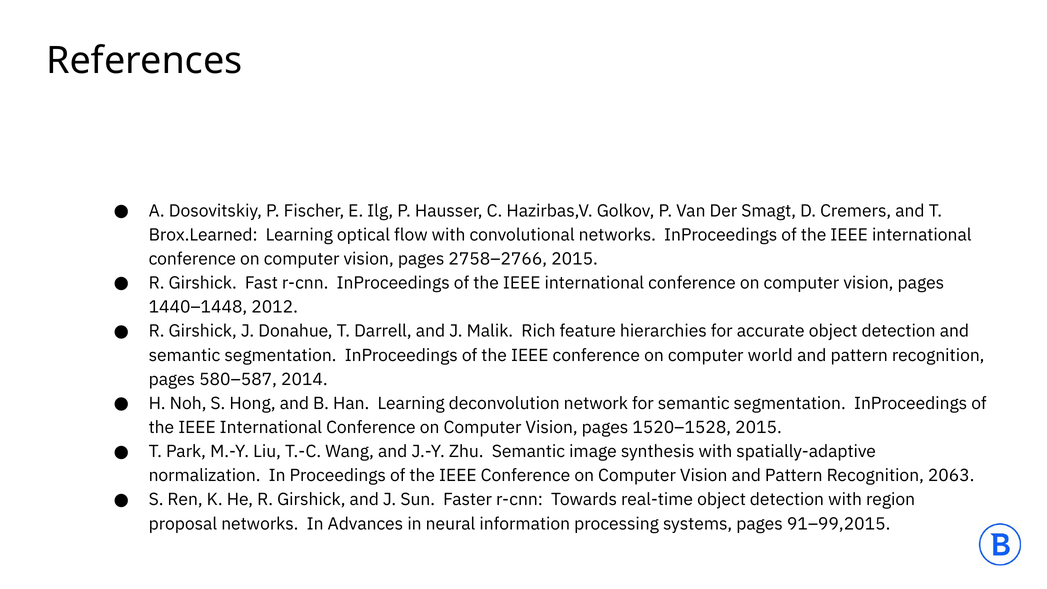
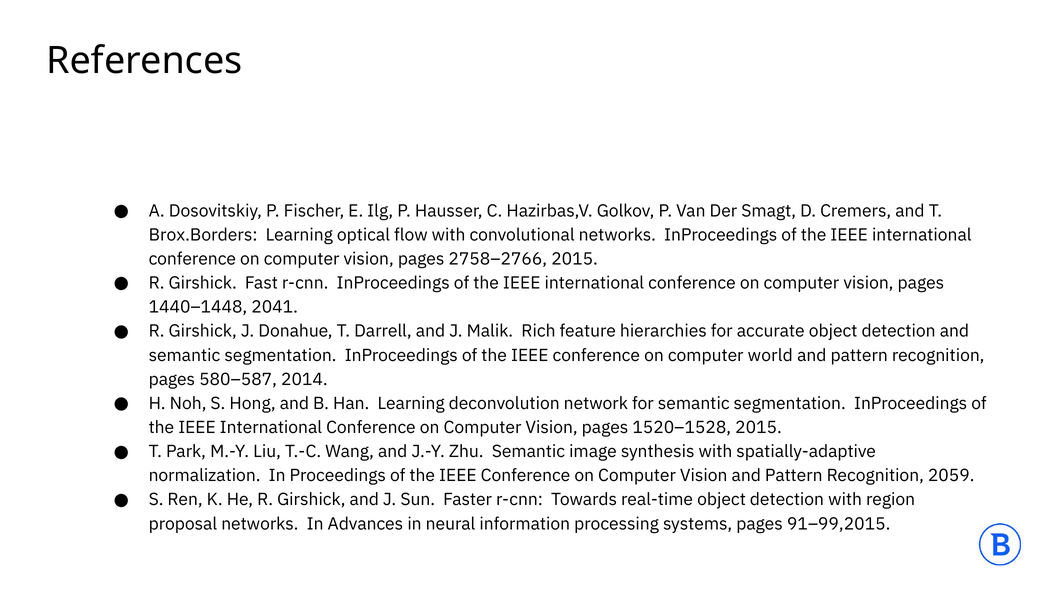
Brox.Learned: Brox.Learned -> Brox.Borders
2012: 2012 -> 2041
2063: 2063 -> 2059
